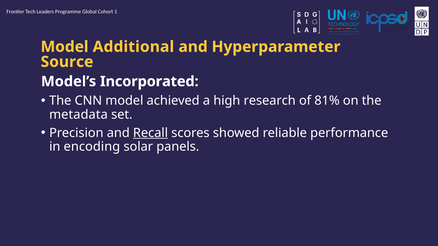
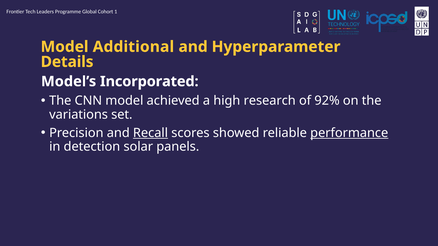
Source: Source -> Details
81%: 81% -> 92%
metadata: metadata -> variations
performance underline: none -> present
encoding: encoding -> detection
